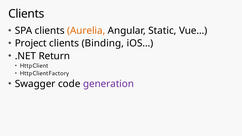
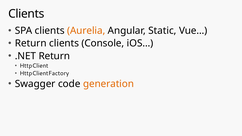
Project at (31, 43): Project -> Return
Binding: Binding -> Console
generation colour: purple -> orange
